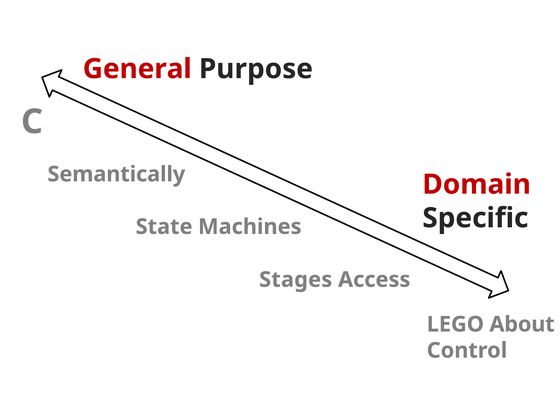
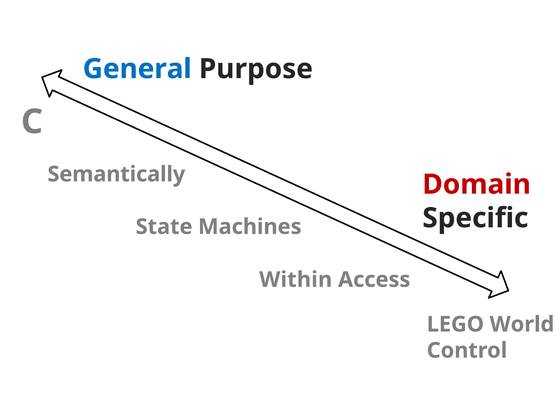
General colour: red -> blue
Stages: Stages -> Within
About: About -> World
